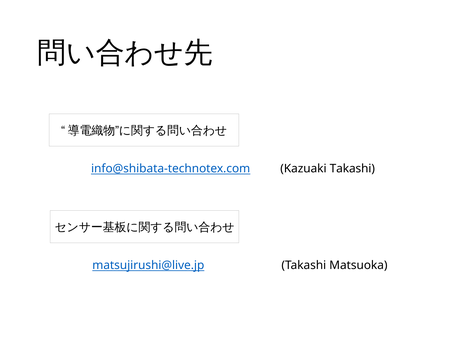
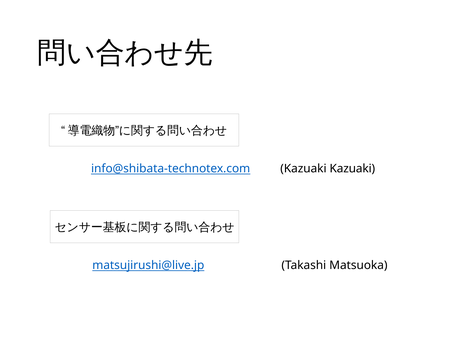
Kazuaki Takashi: Takashi -> Kazuaki
